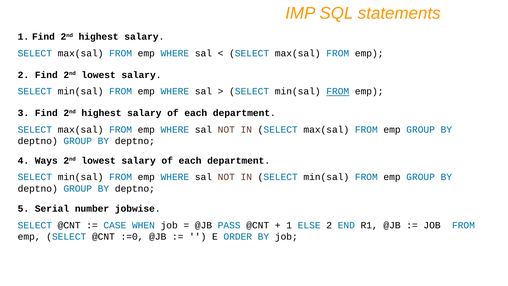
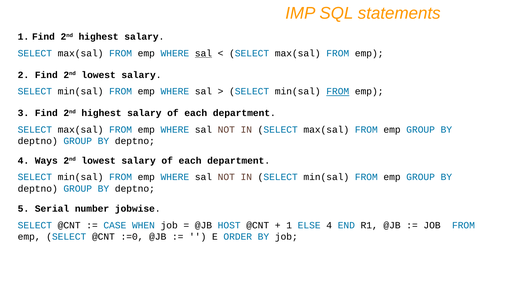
sal at (203, 53) underline: none -> present
PASS: PASS -> HOST
ELSE 2: 2 -> 4
